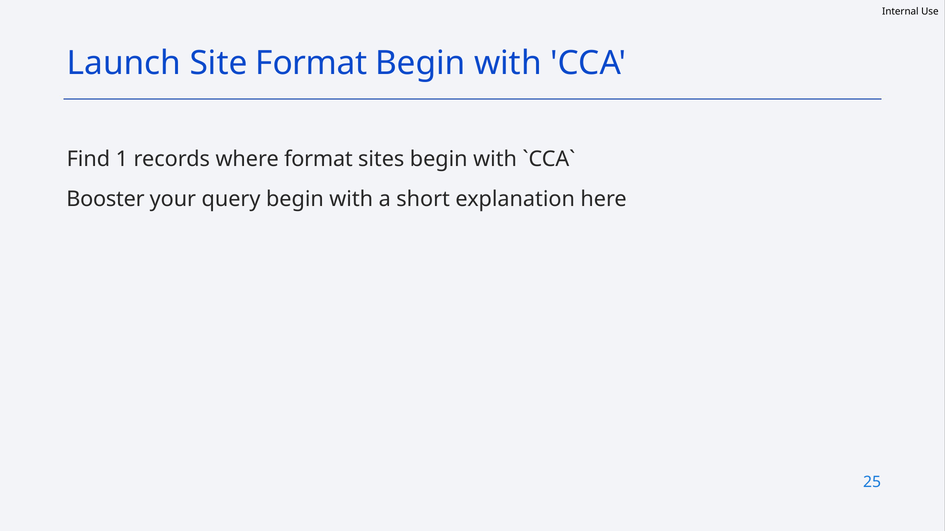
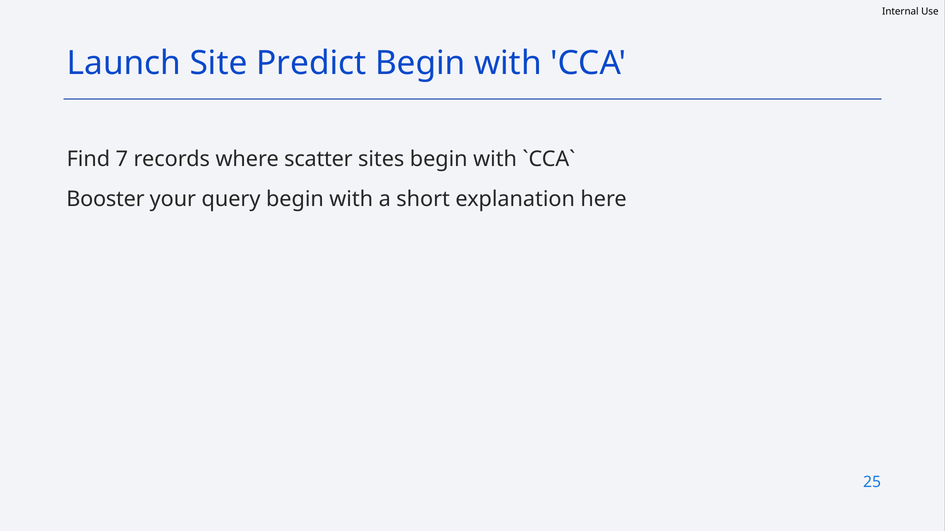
Site Format: Format -> Predict
1: 1 -> 7
where format: format -> scatter
